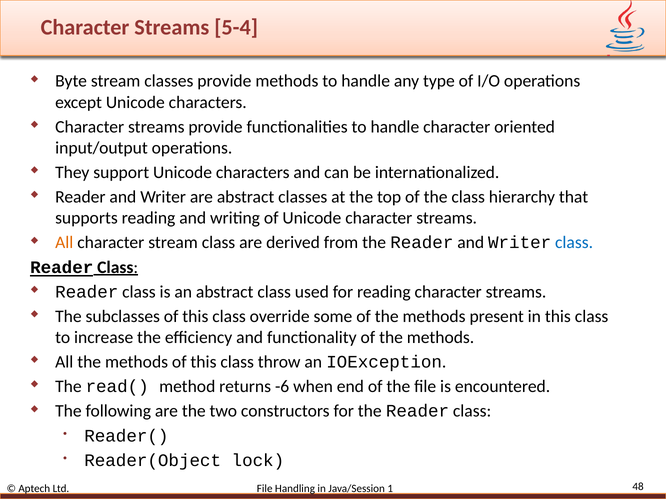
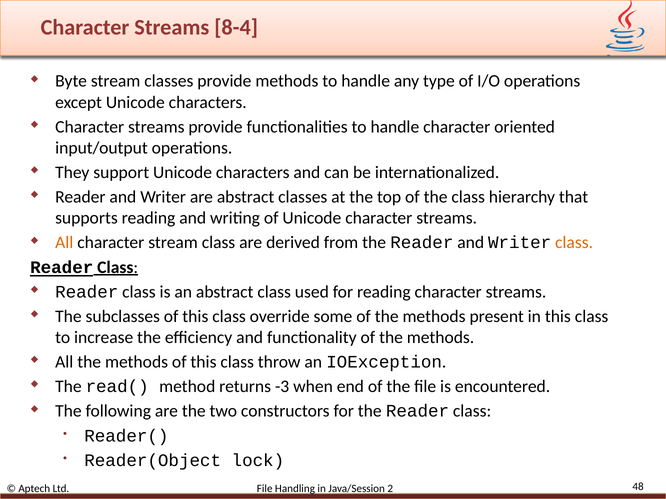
5-4: 5-4 -> 8-4
class at (574, 243) colour: blue -> orange
-6: -6 -> -3
1: 1 -> 2
